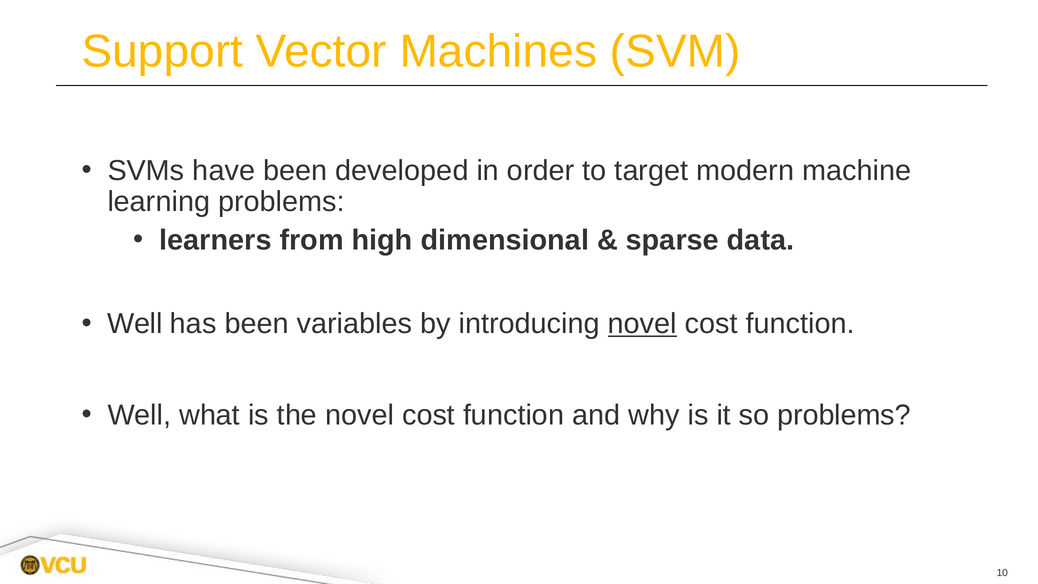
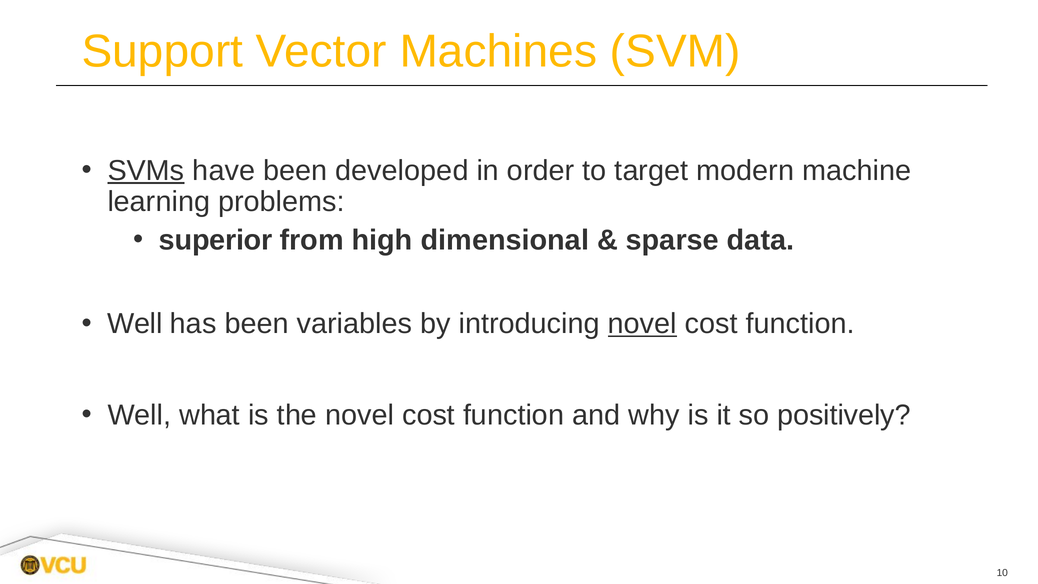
SVMs underline: none -> present
learners: learners -> superior
so problems: problems -> positively
